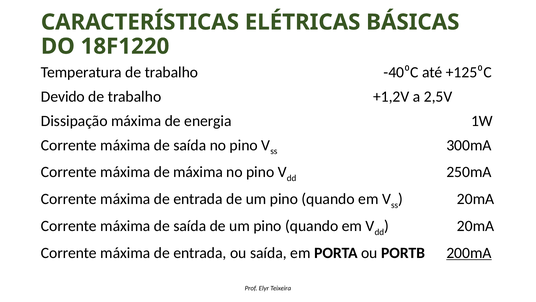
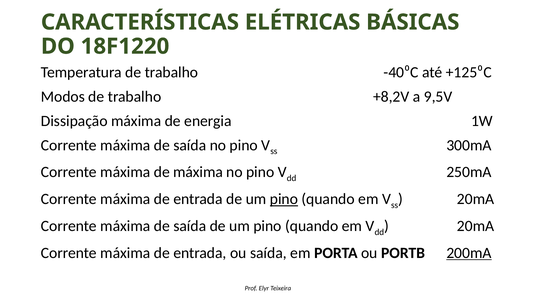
Devido: Devido -> Modos
+1,2V: +1,2V -> +8,2V
2,5V: 2,5V -> 9,5V
pino at (284, 199) underline: none -> present
